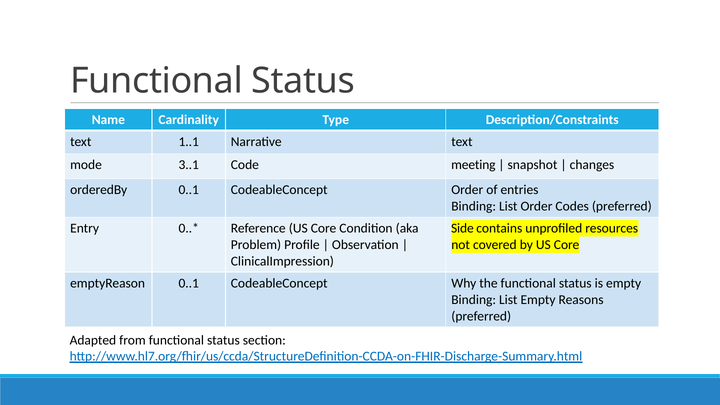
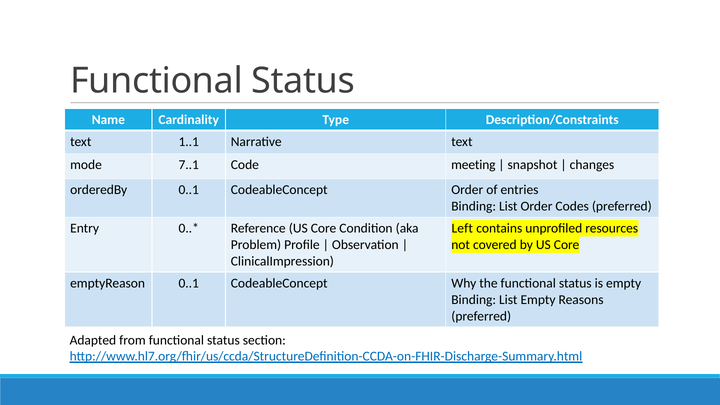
3..1: 3..1 -> 7..1
Side: Side -> Left
